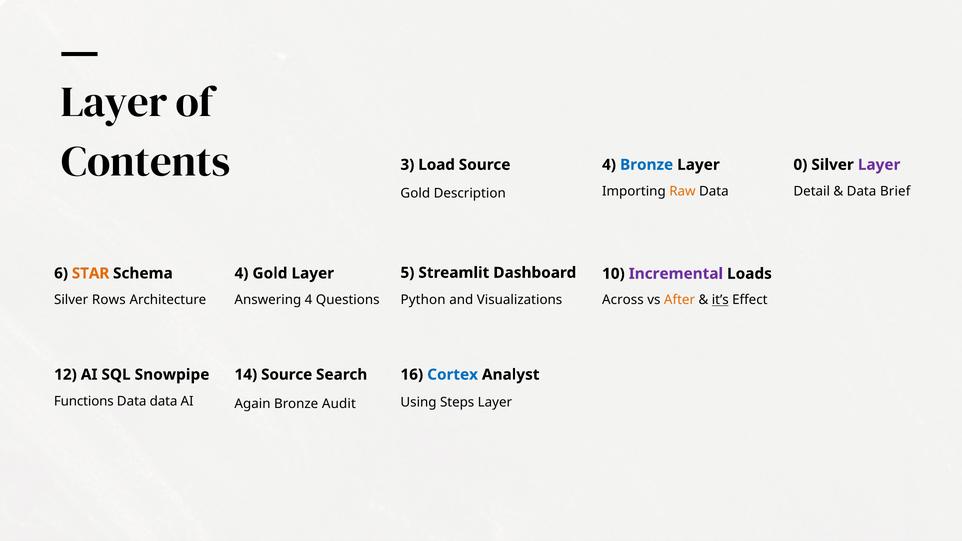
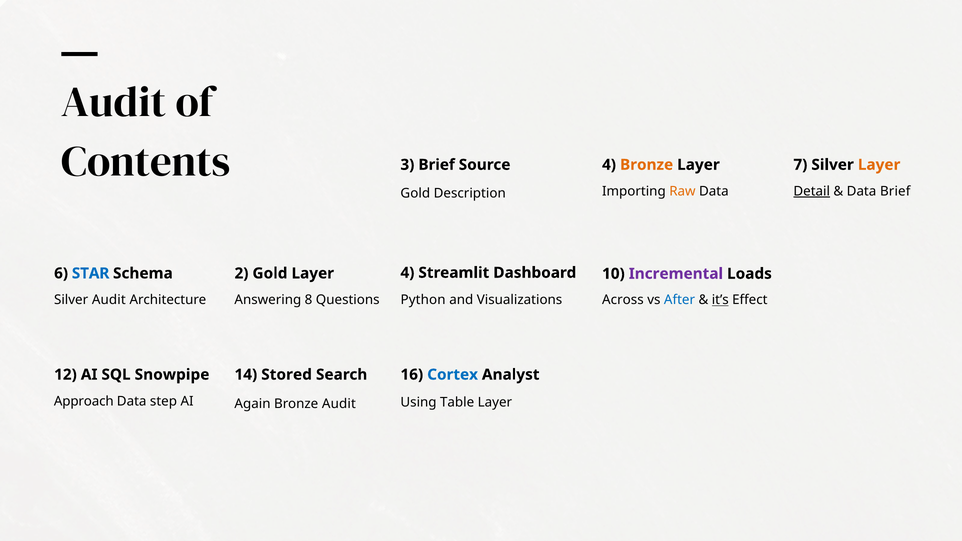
Layer at (114, 102): Layer -> Audit
3 Load: Load -> Brief
Bronze at (647, 165) colour: blue -> orange
0: 0 -> 7
Layer at (879, 165) colour: purple -> orange
Detail underline: none -> present
STAR colour: orange -> blue
Schema 4: 4 -> 2
Layer 5: 5 -> 4
Silver Rows: Rows -> Audit
Answering 4: 4 -> 8
After colour: orange -> blue
14 Source: Source -> Stored
Functions: Functions -> Approach
Data data: data -> step
Steps: Steps -> Table
